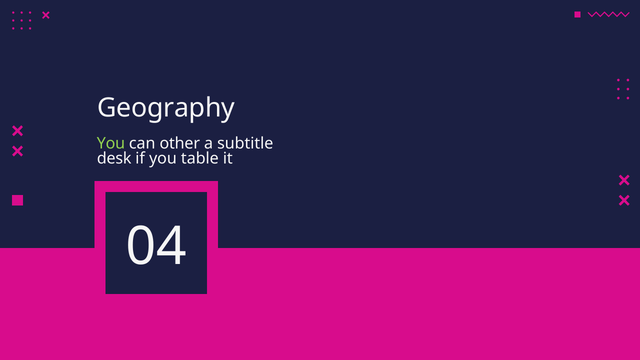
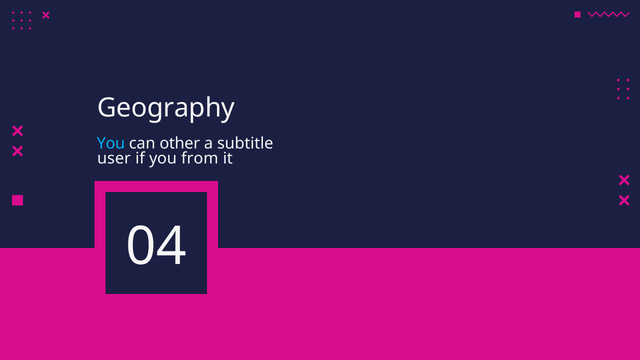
You at (111, 143) colour: light green -> light blue
desk: desk -> user
table: table -> from
